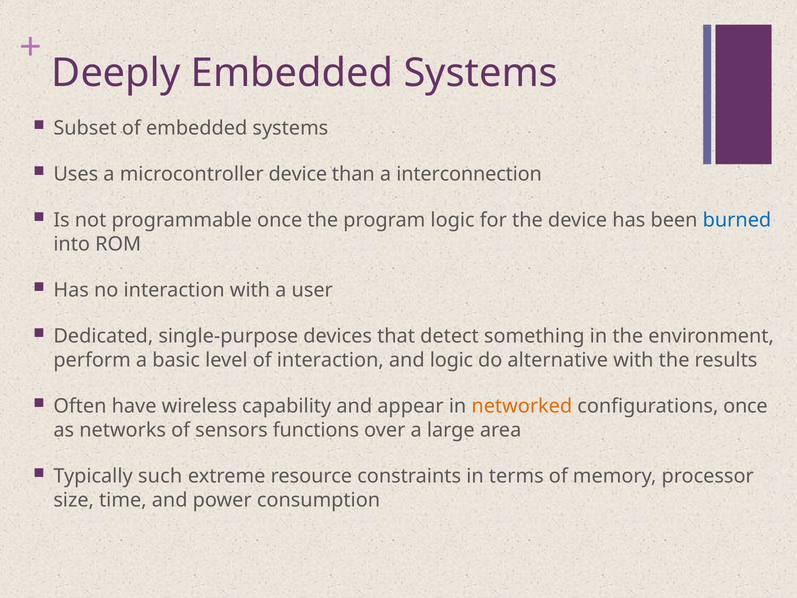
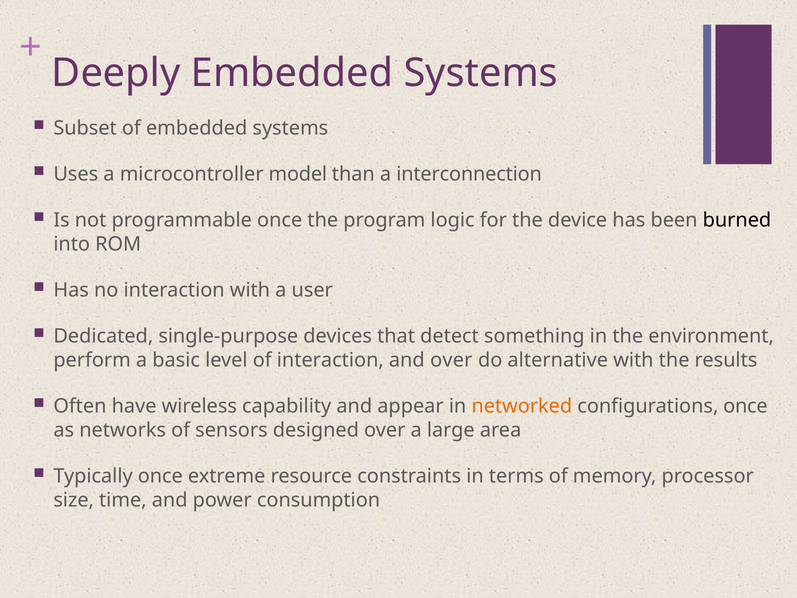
microcontroller device: device -> model
burned colour: blue -> black
and logic: logic -> over
functions: functions -> designed
Typically such: such -> once
